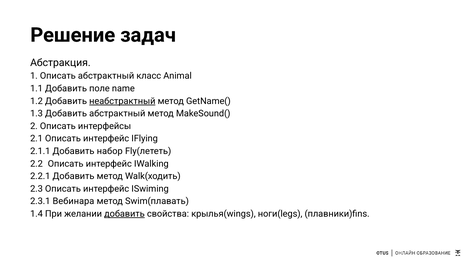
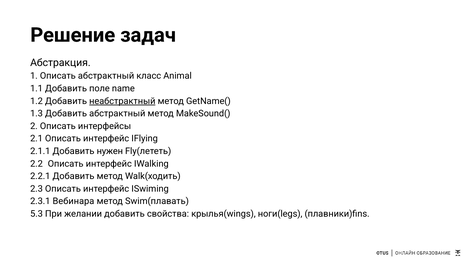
набор: набор -> нужен
1.4: 1.4 -> 5.3
добавить at (124, 214) underline: present -> none
